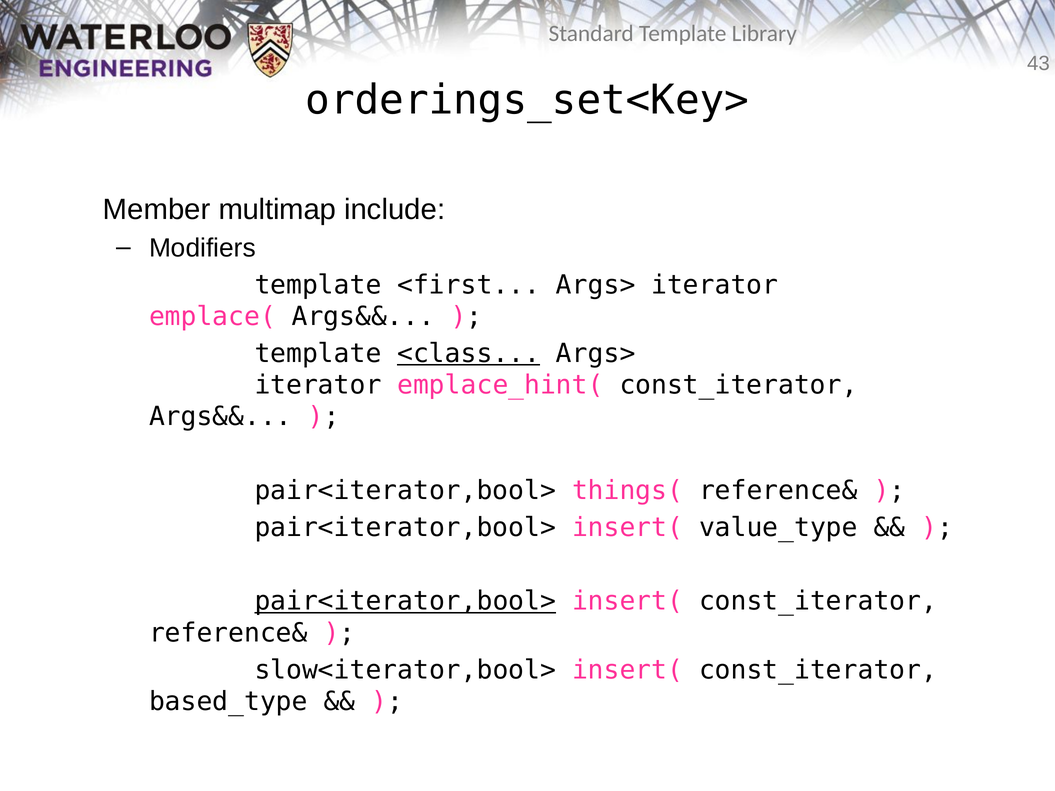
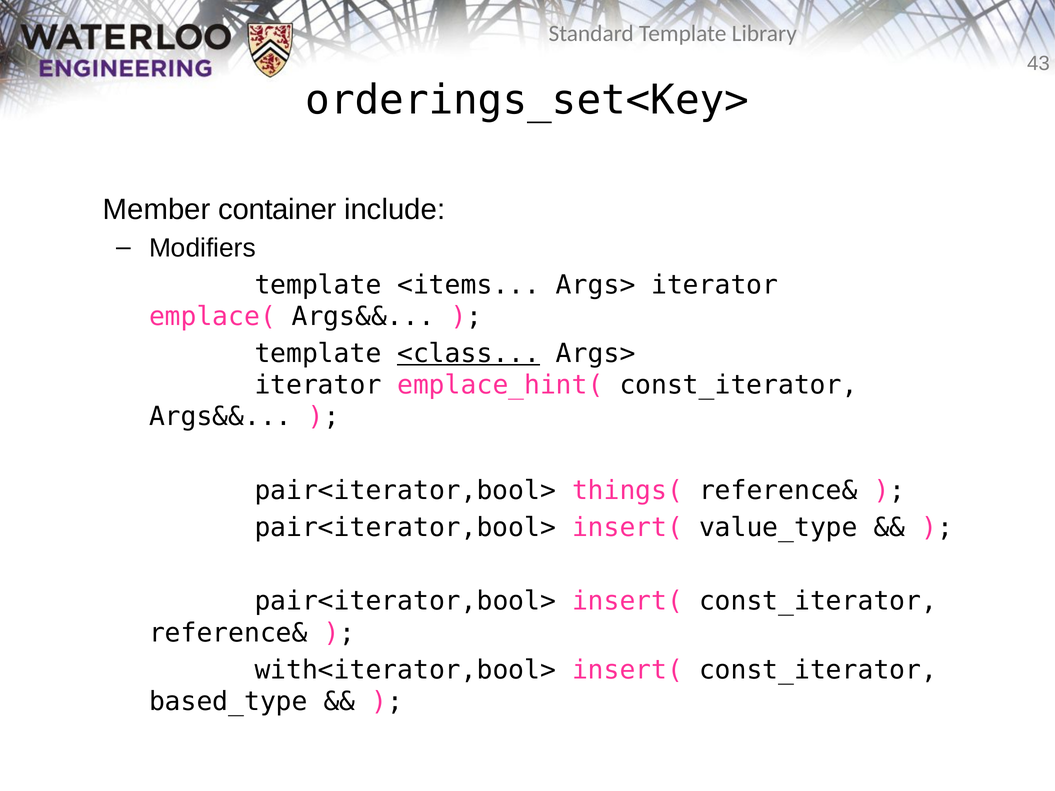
multimap: multimap -> container
<first: <first -> <items
pair<iterator,bool> at (405, 601) underline: present -> none
slow<iterator,bool>: slow<iterator,bool> -> with<iterator,bool>
